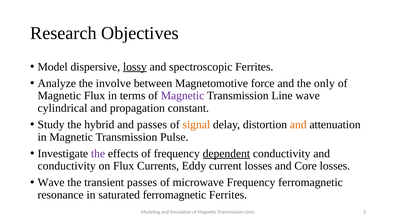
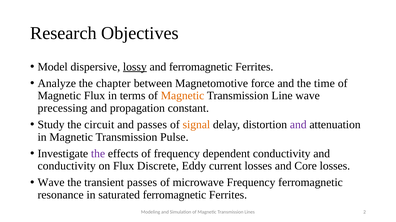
and spectroscopic: spectroscopic -> ferromagnetic
involve: involve -> chapter
only: only -> time
Magnetic at (183, 96) colour: purple -> orange
cylindrical: cylindrical -> precessing
hybrid: hybrid -> circuit
and at (298, 125) colour: orange -> purple
dependent underline: present -> none
Currents: Currents -> Discrete
